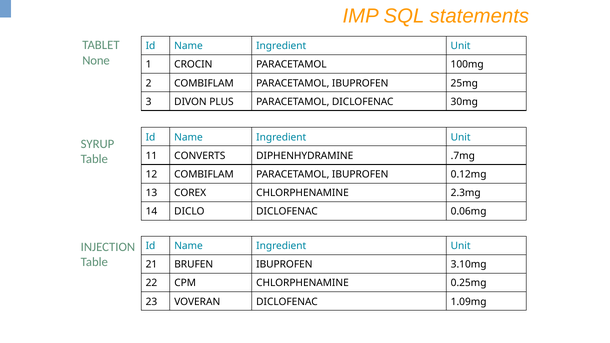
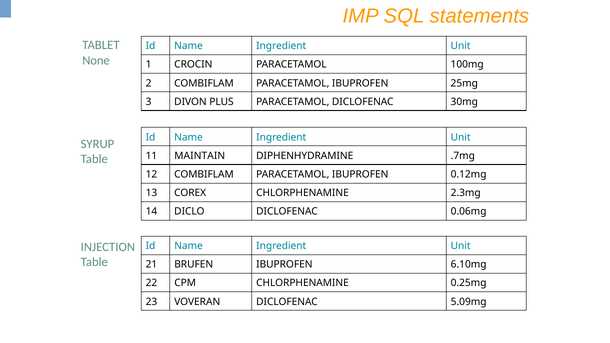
CONVERTS: CONVERTS -> MAINTAIN
3.10mg: 3.10mg -> 6.10mg
1.09mg: 1.09mg -> 5.09mg
